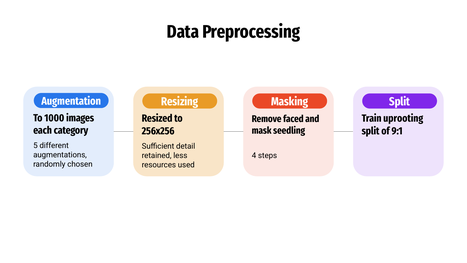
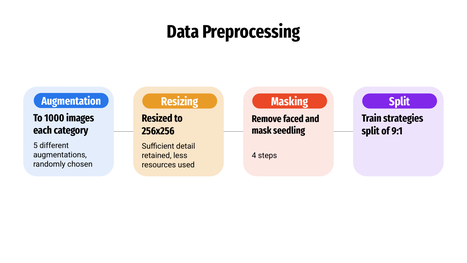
uprooting: uprooting -> strategies
